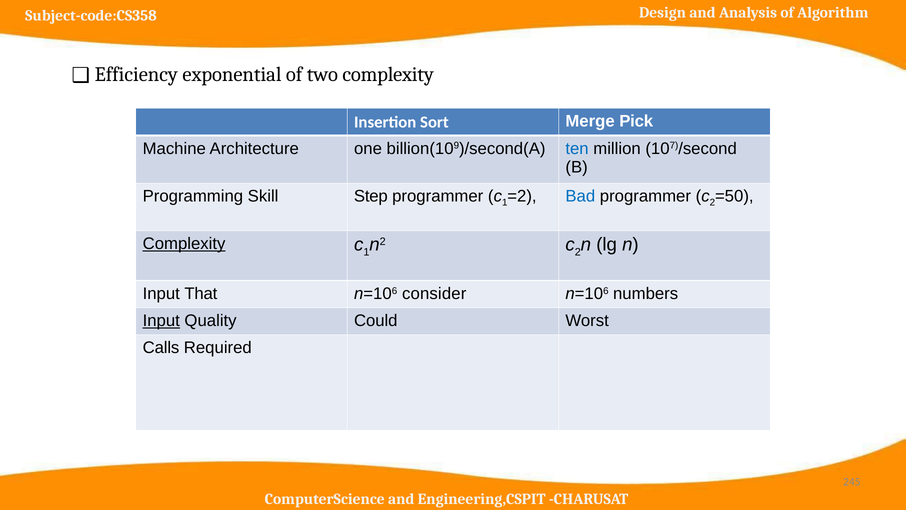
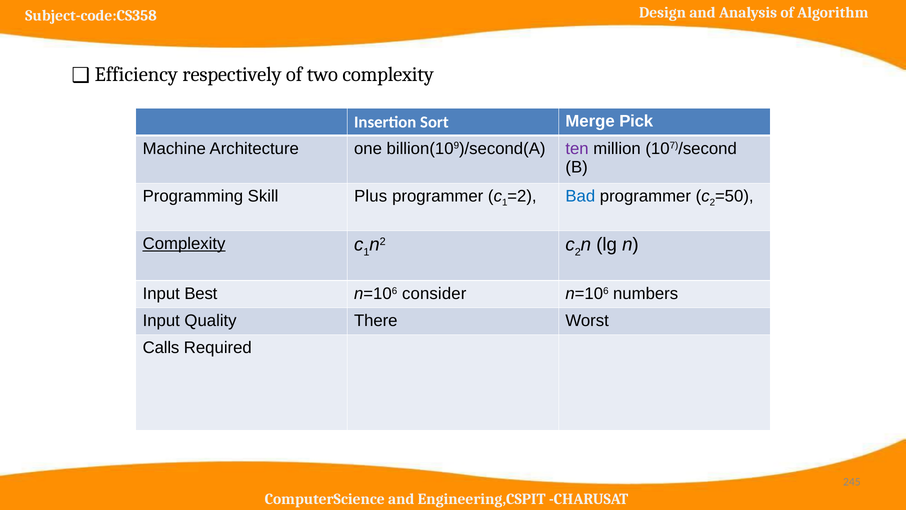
exponential: exponential -> respectively
ten colour: blue -> purple
Step: Step -> Plus
That: That -> Best
Input at (161, 321) underline: present -> none
Could: Could -> There
